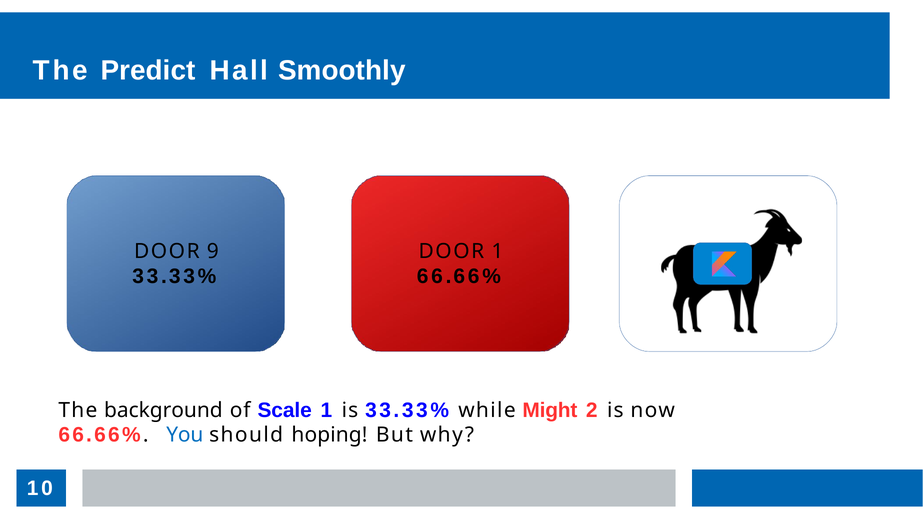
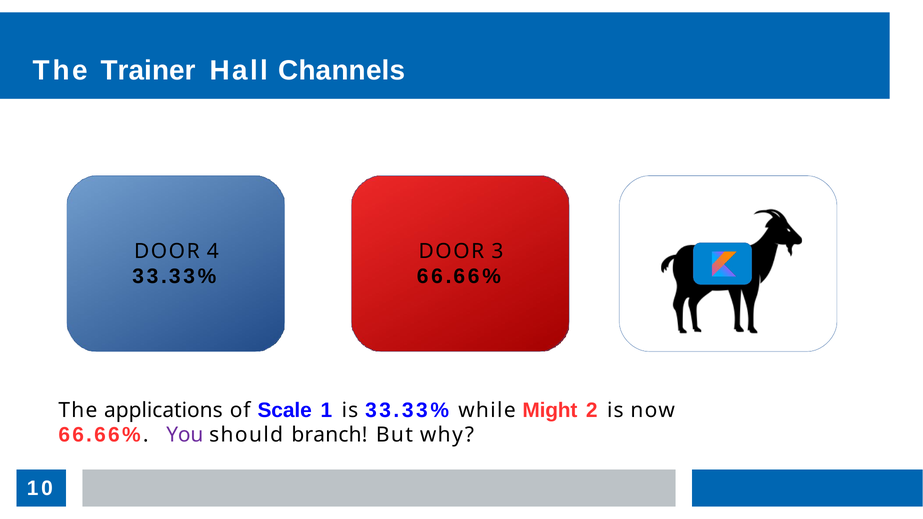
Predict: Predict -> Trainer
Smoothly: Smoothly -> Channels
9: 9 -> 4
DOOR 1: 1 -> 3
background: background -> applications
You colour: blue -> purple
hoping: hoping -> branch
